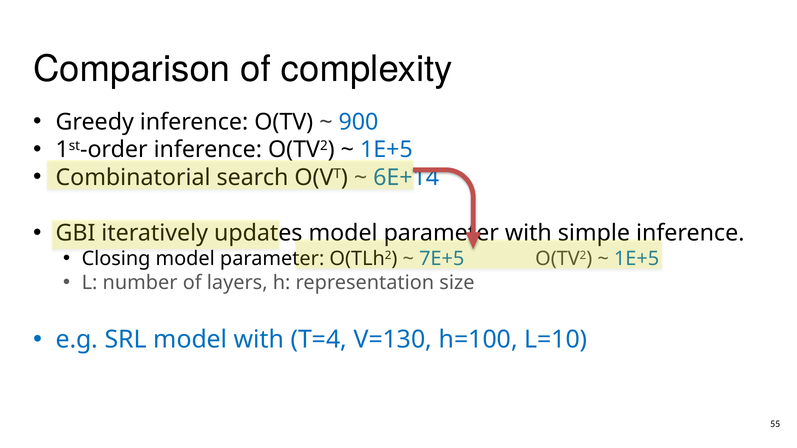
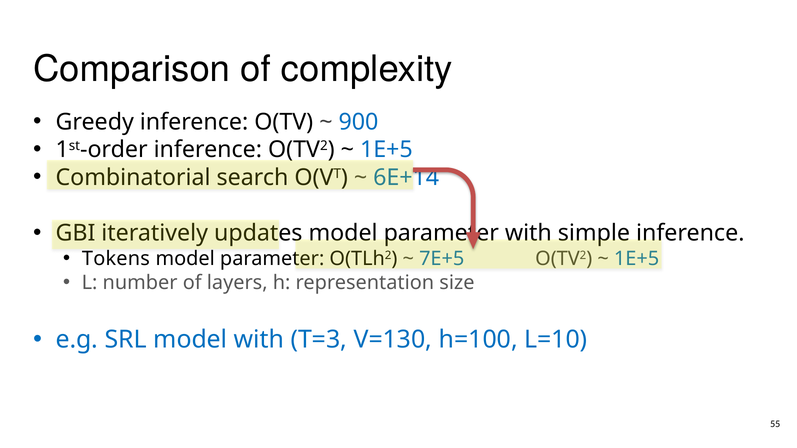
Closing: Closing -> Tokens
T=4: T=4 -> T=3
